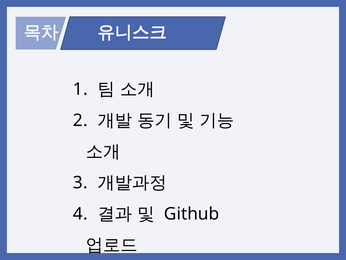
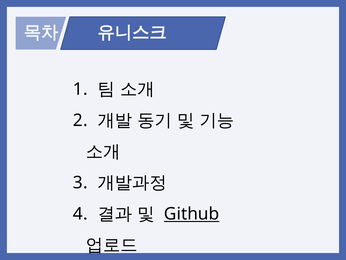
Github underline: none -> present
